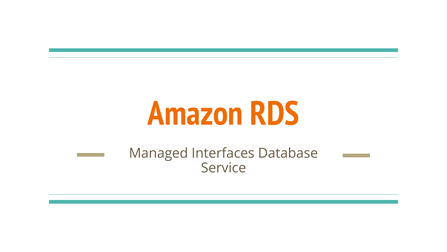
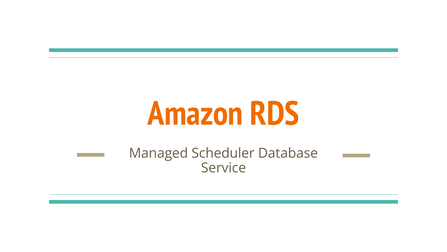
Interfaces: Interfaces -> Scheduler
